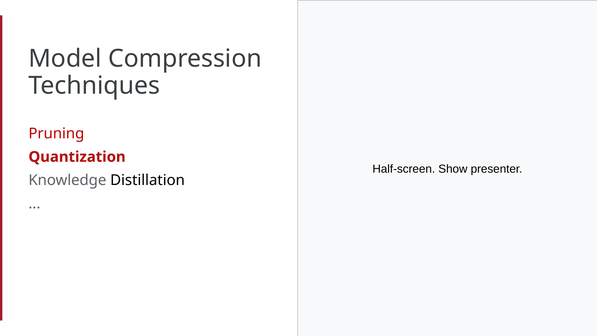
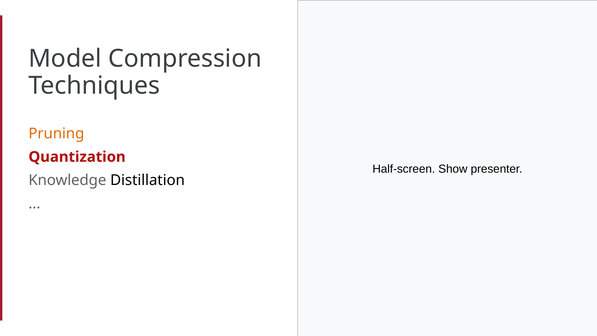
Pruning colour: red -> orange
